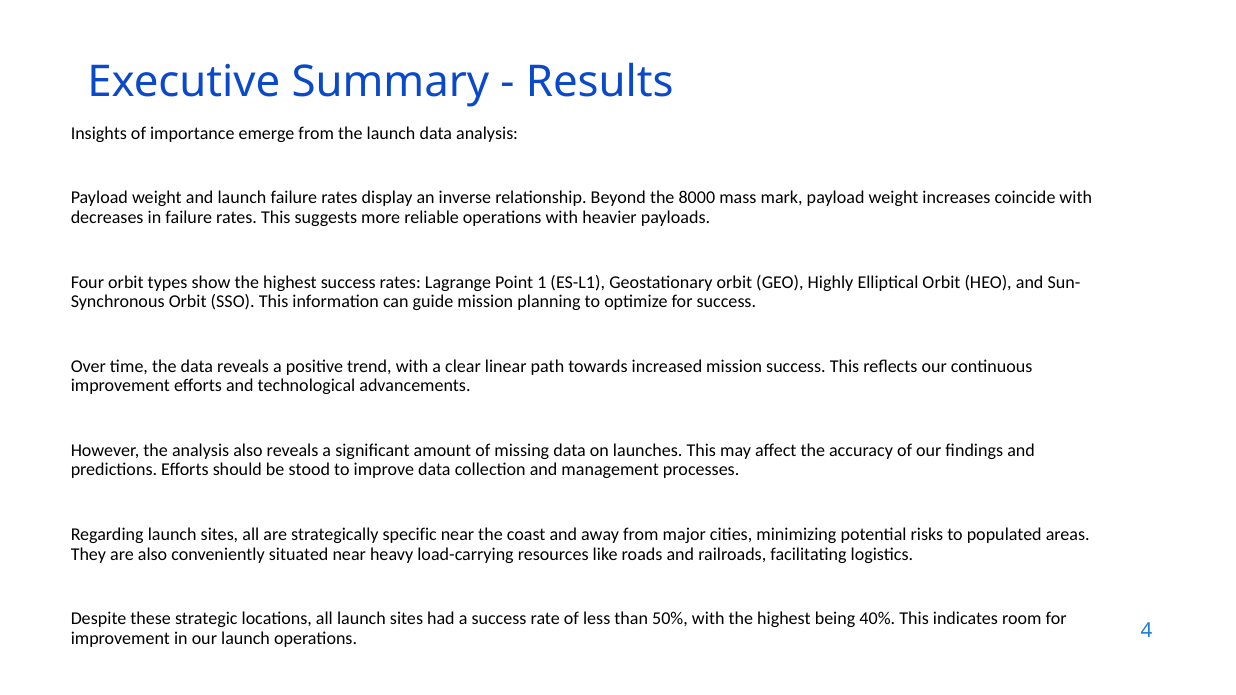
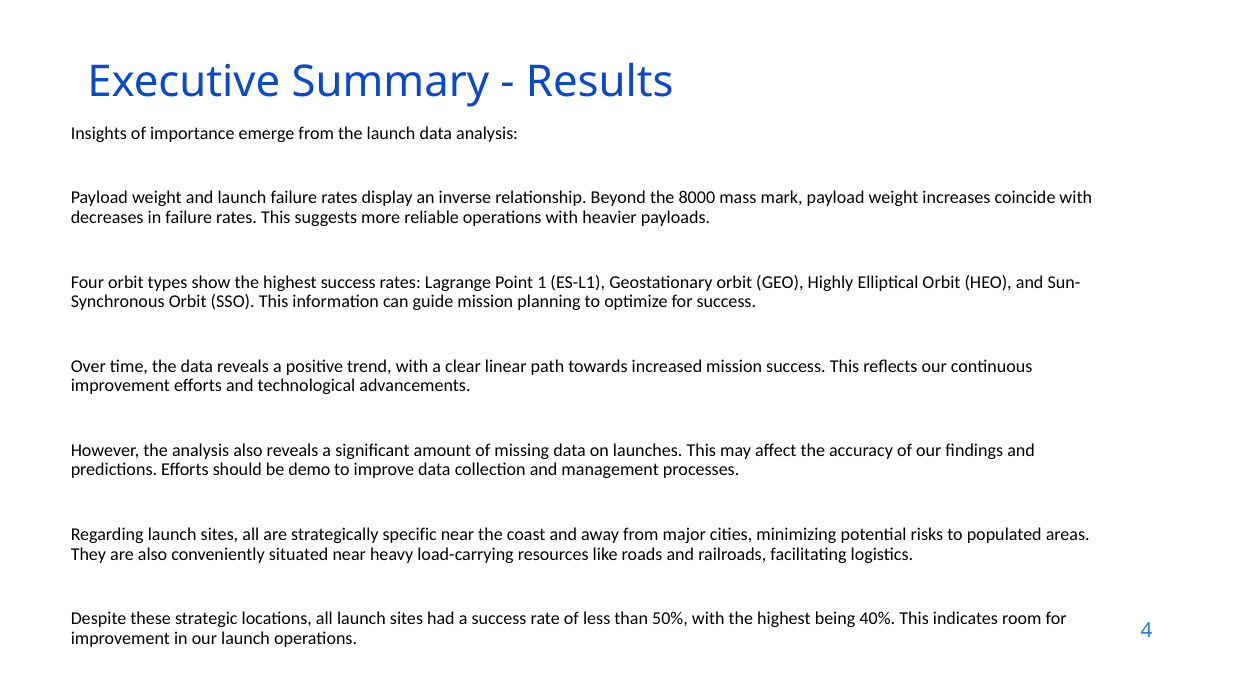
stood: stood -> demo
